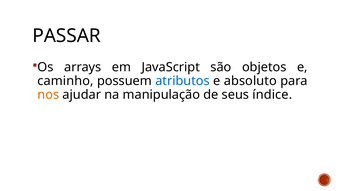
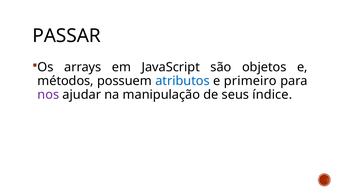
caminho: caminho -> métodos
absoluto: absoluto -> primeiro
nos colour: orange -> purple
